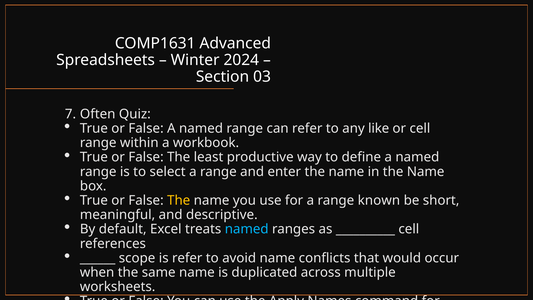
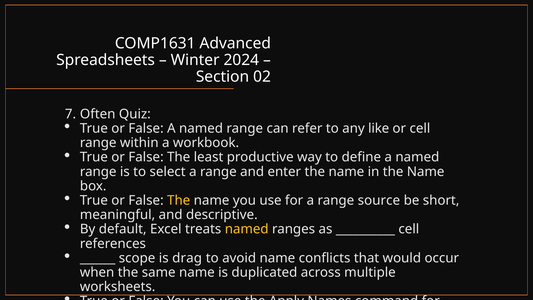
03: 03 -> 02
known: known -> source
named at (247, 229) colour: light blue -> yellow
is refer: refer -> drag
